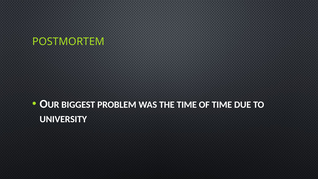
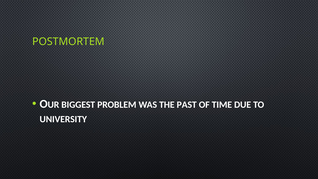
THE TIME: TIME -> PAST
